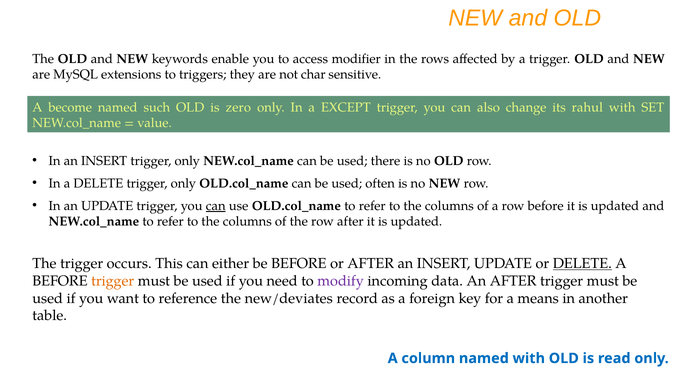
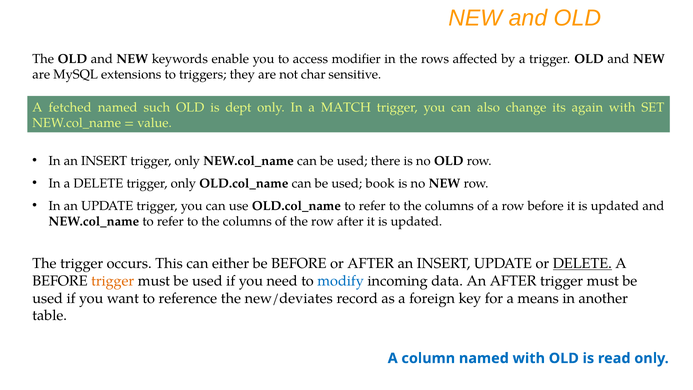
become: become -> fetched
zero: zero -> dept
EXCEPT: EXCEPT -> MATCH
rahul: rahul -> again
often: often -> book
can at (216, 206) underline: present -> none
modify colour: purple -> blue
